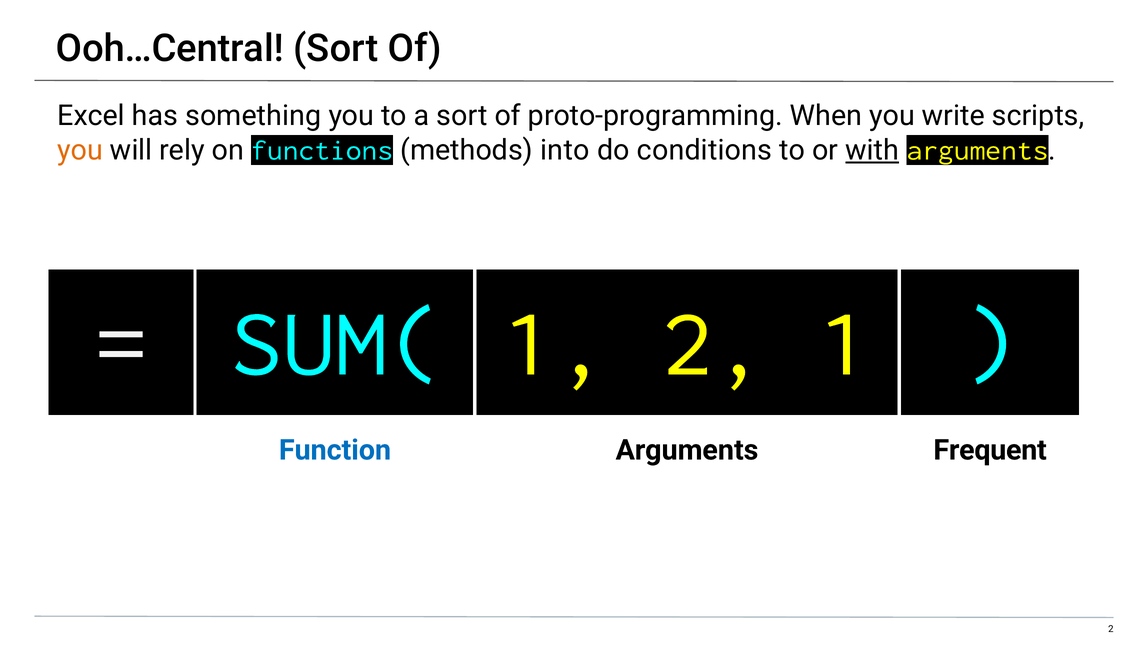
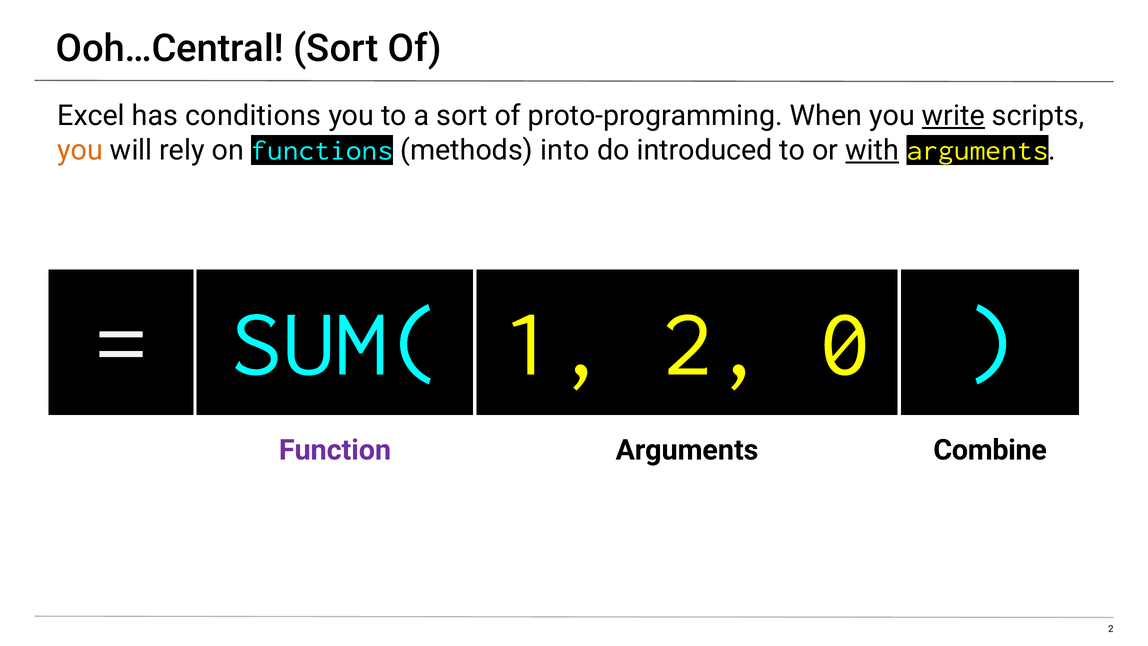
something: something -> conditions
write underline: none -> present
conditions: conditions -> introduced
2 1: 1 -> 0
Function colour: blue -> purple
Frequent: Frequent -> Combine
